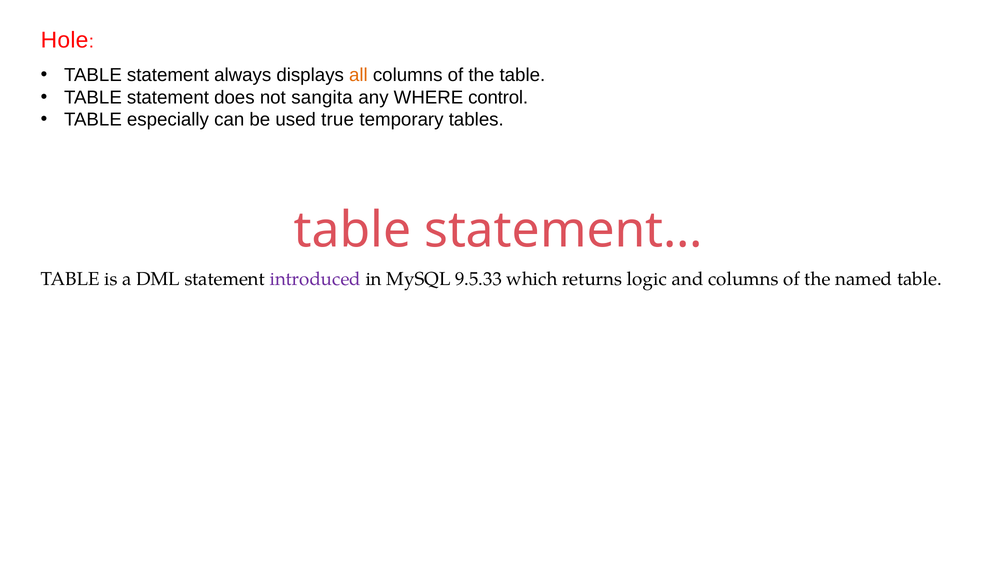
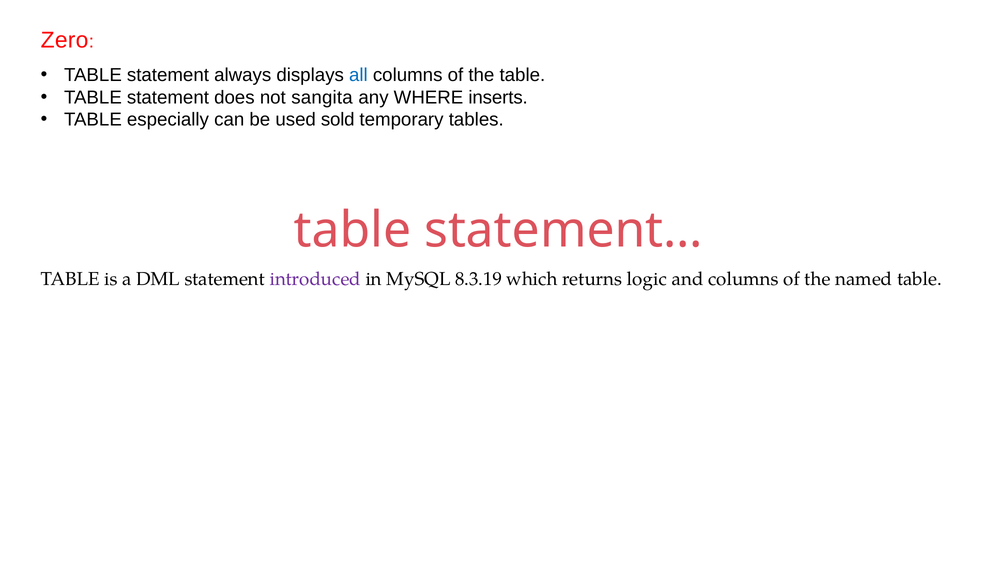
Hole: Hole -> Zero
all colour: orange -> blue
control: control -> inserts
true: true -> sold
9.5.33: 9.5.33 -> 8.3.19
